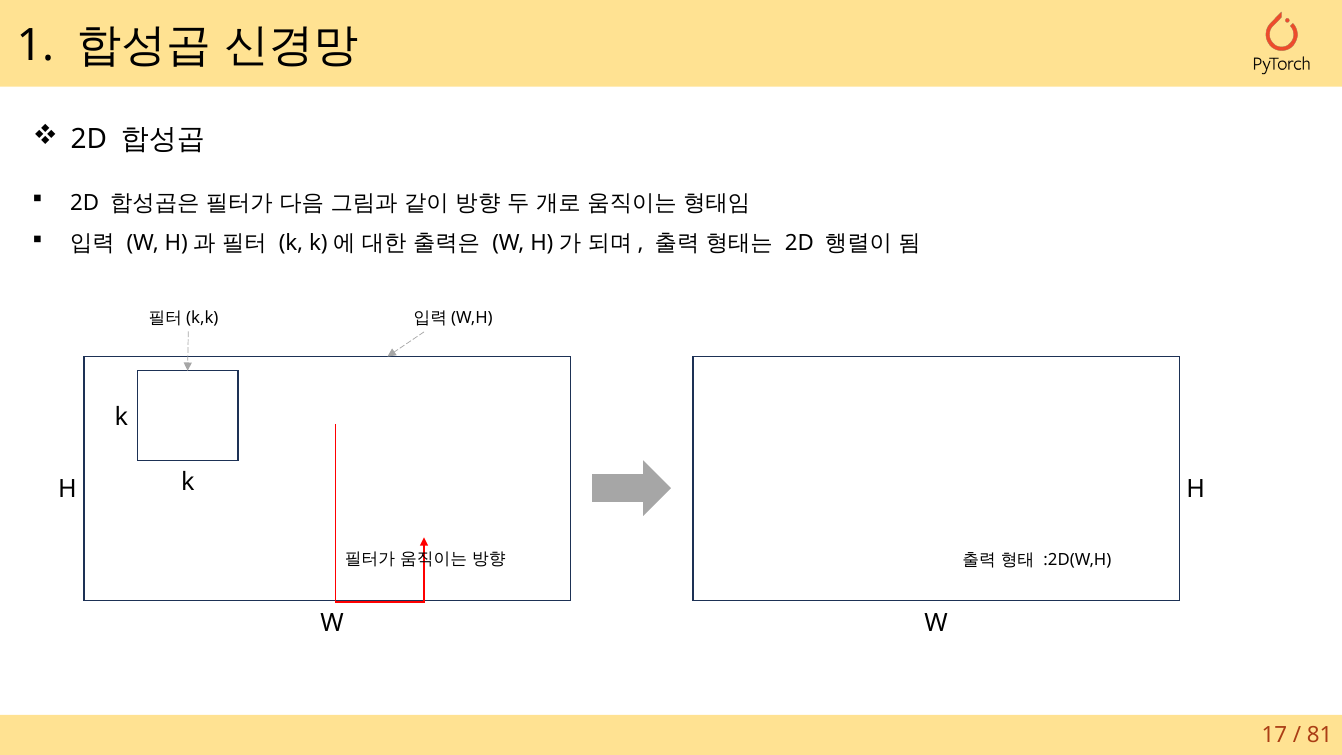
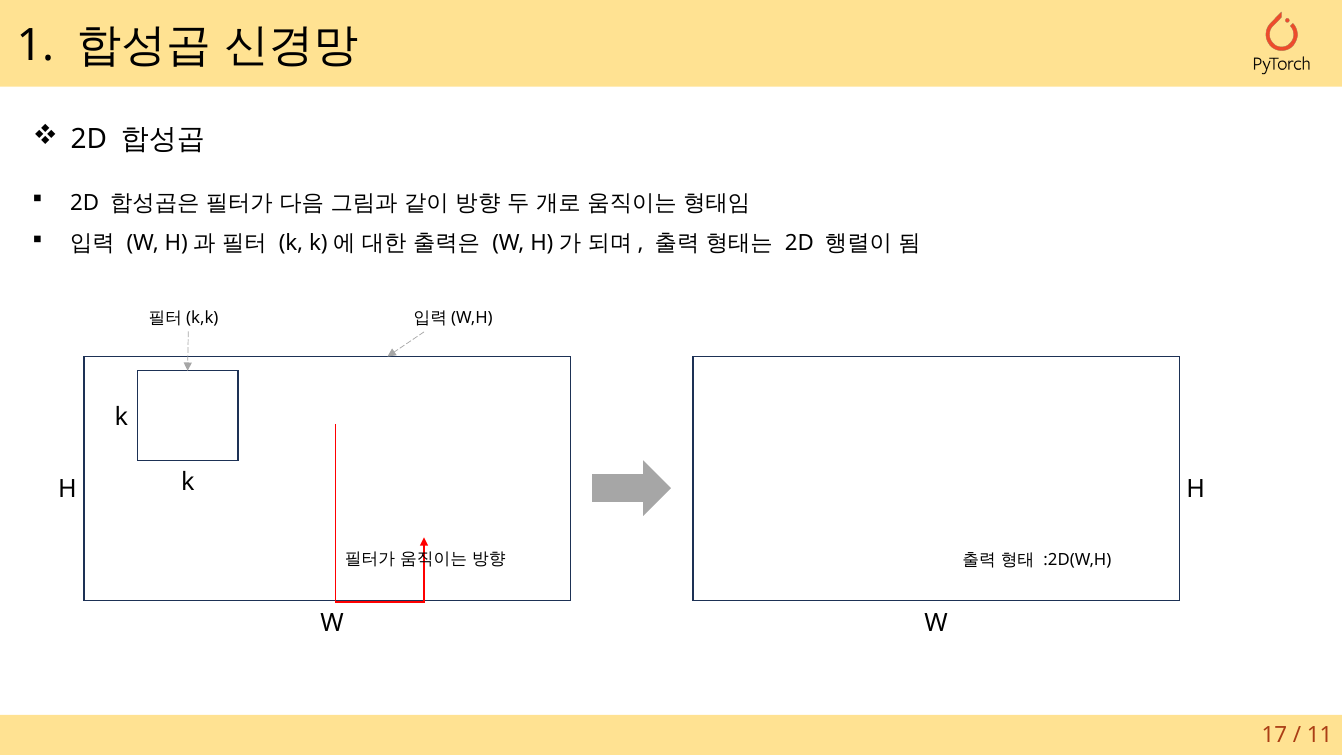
81: 81 -> 11
